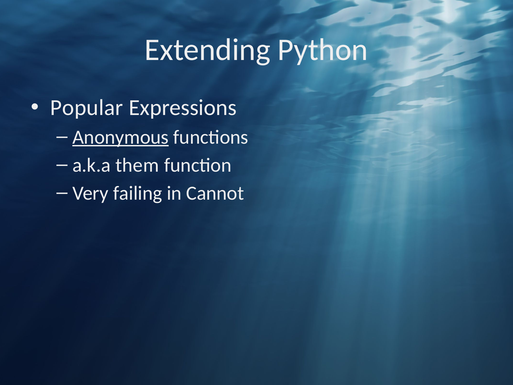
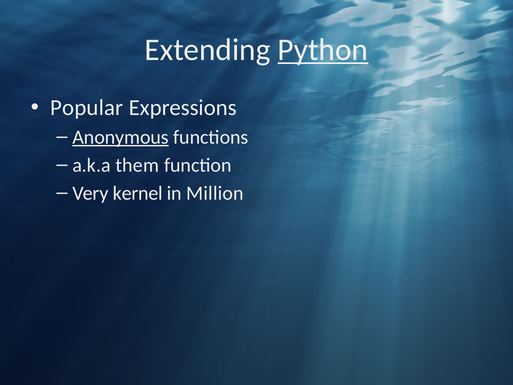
Python underline: none -> present
failing: failing -> kernel
Cannot: Cannot -> Million
